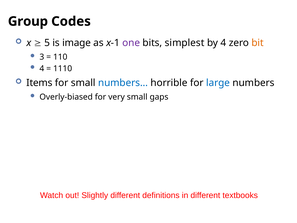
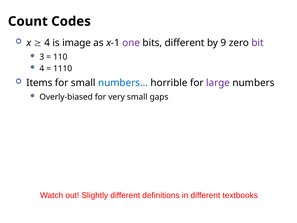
Group: Group -> Count
5 at (47, 43): 5 -> 4
bits simplest: simplest -> different
by 4: 4 -> 9
bit colour: orange -> purple
large colour: blue -> purple
